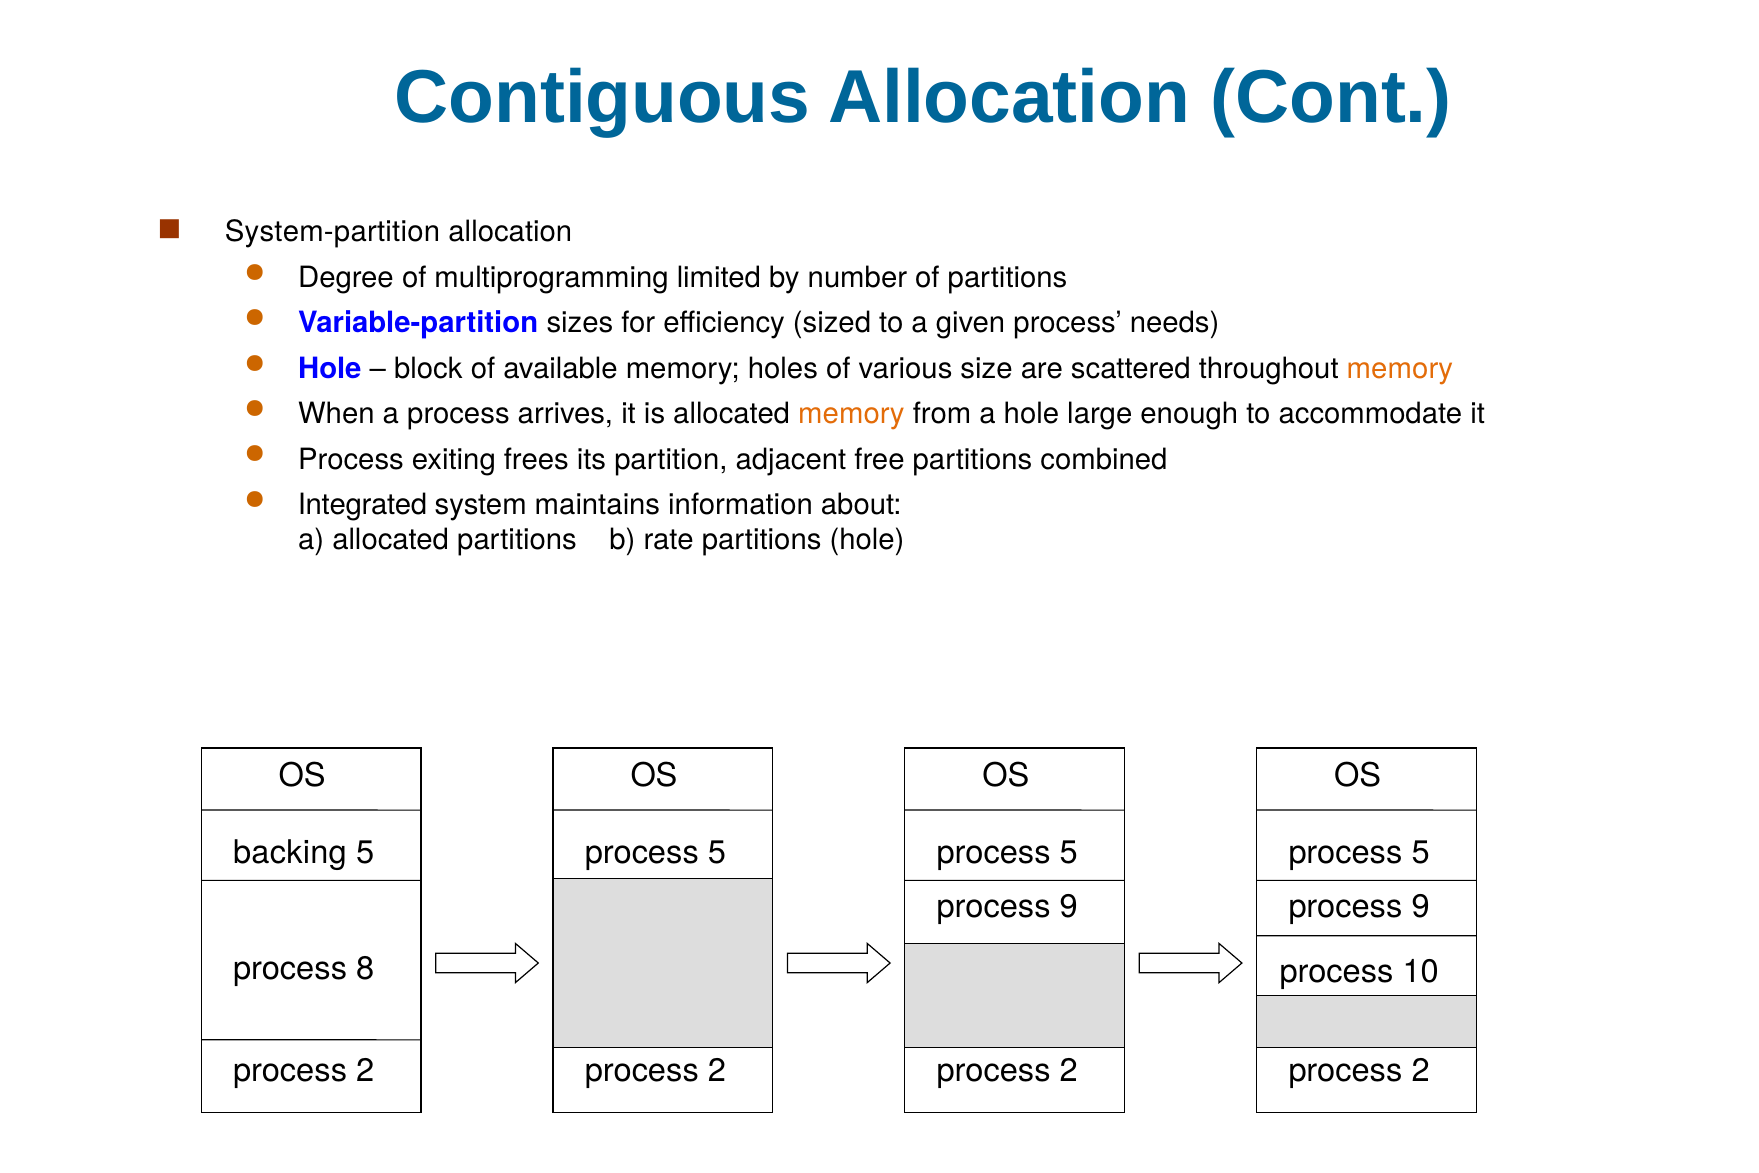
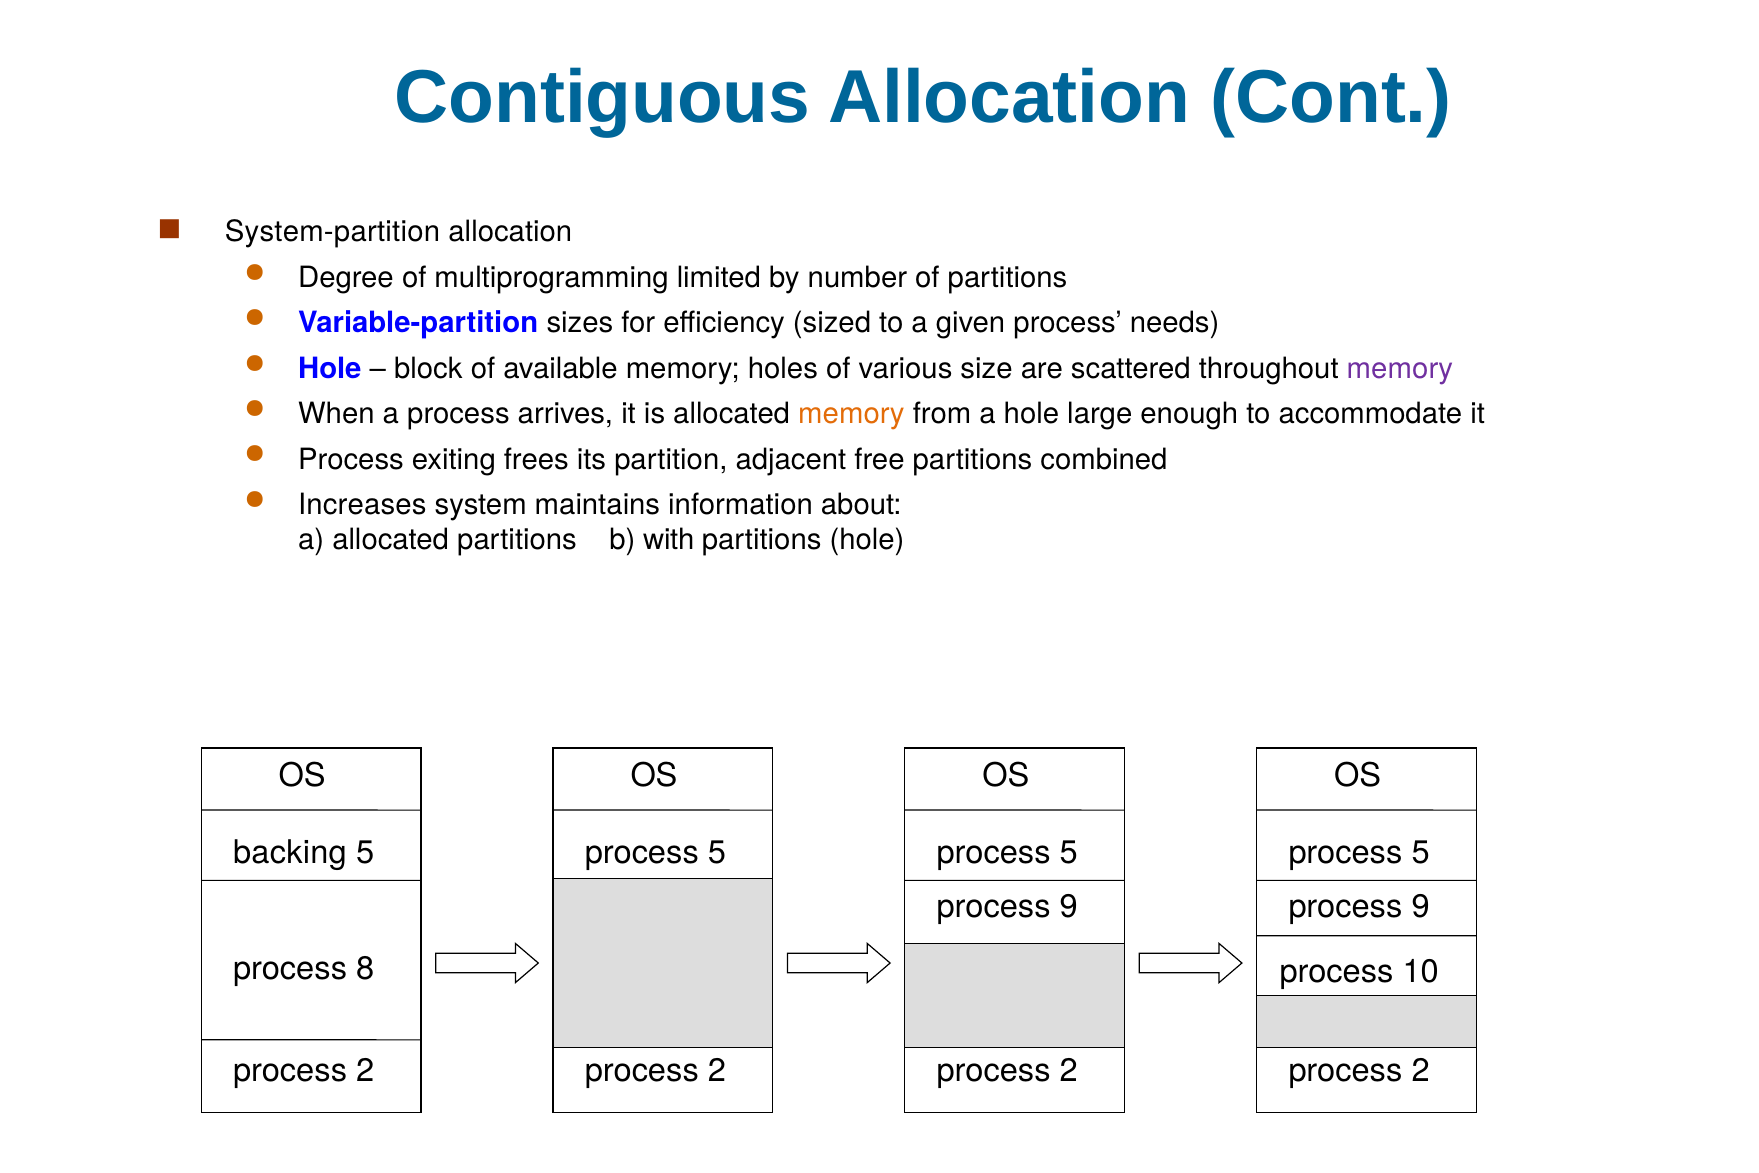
memory at (1400, 368) colour: orange -> purple
Integrated: Integrated -> Increases
rate: rate -> with
